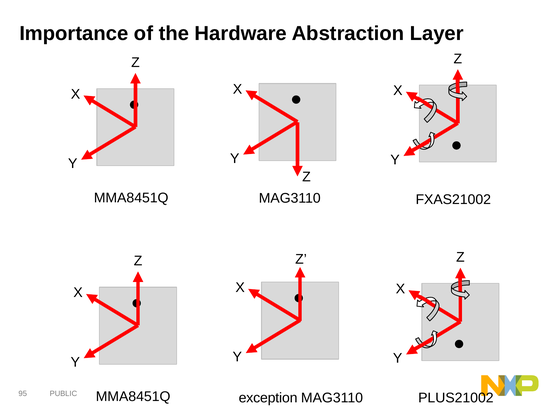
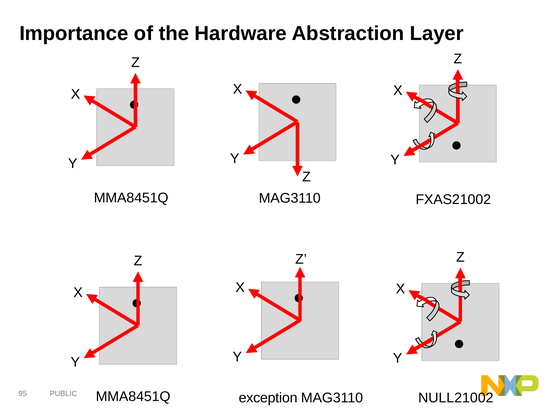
PLUS21002: PLUS21002 -> NULL21002
